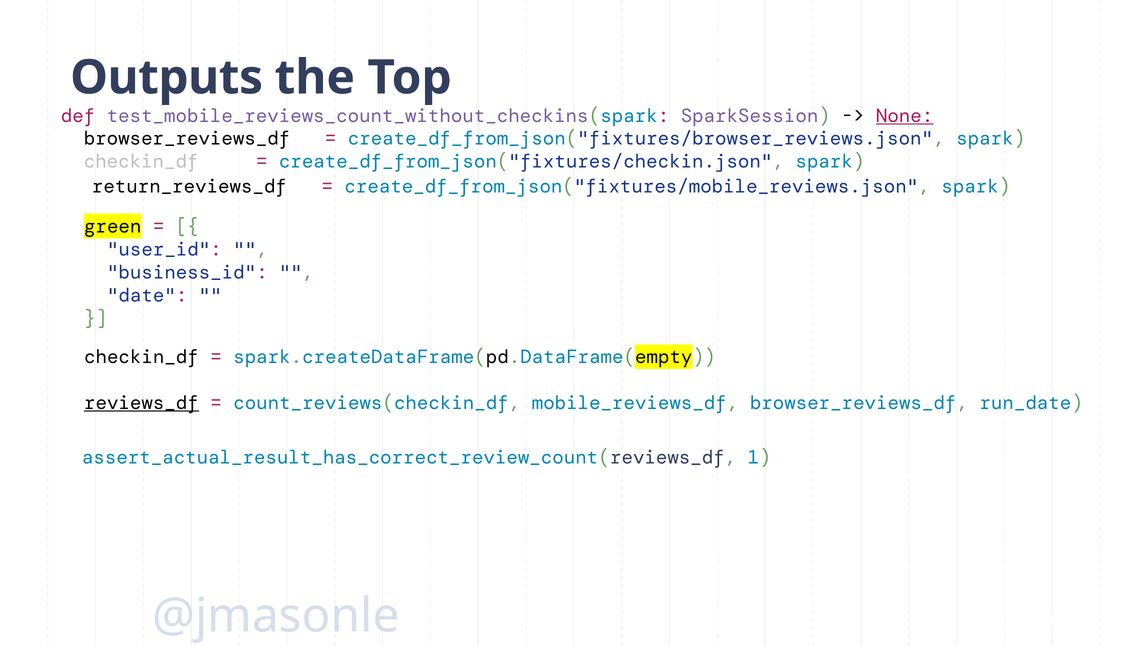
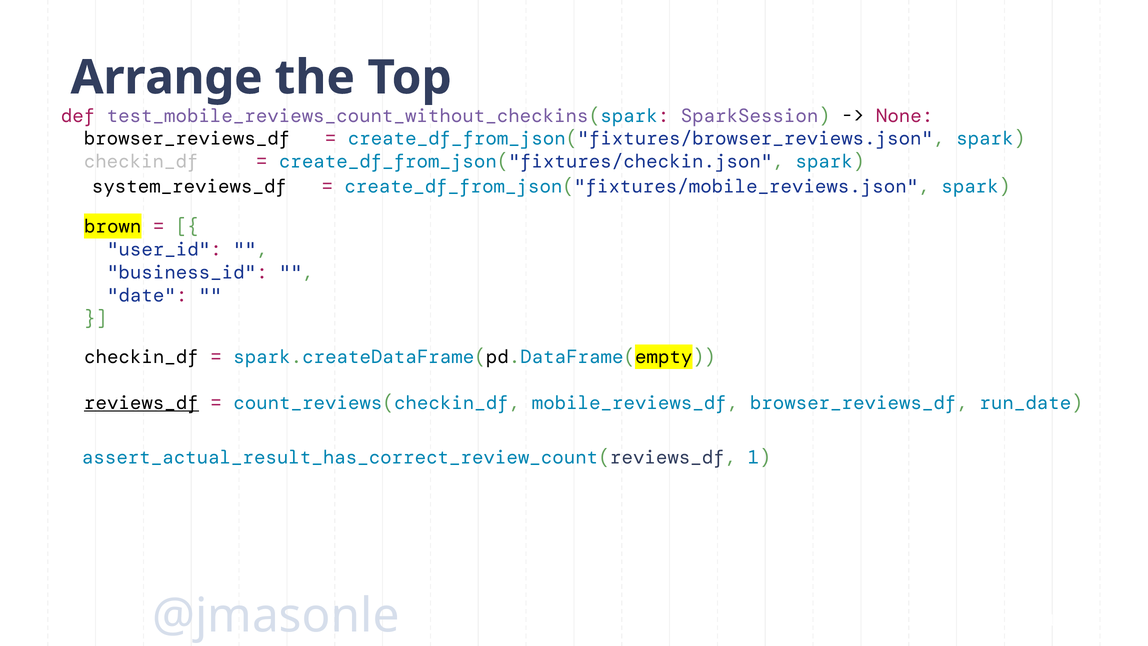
Outputs: Outputs -> Arrange
None underline: present -> none
return_reviews_df: return_reviews_df -> system_reviews_df
green: green -> brown
